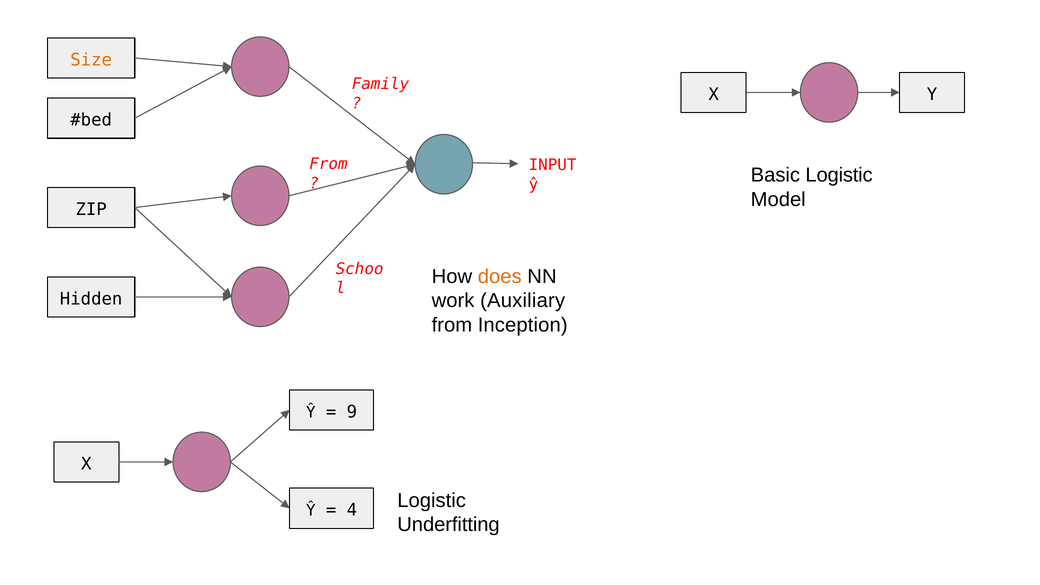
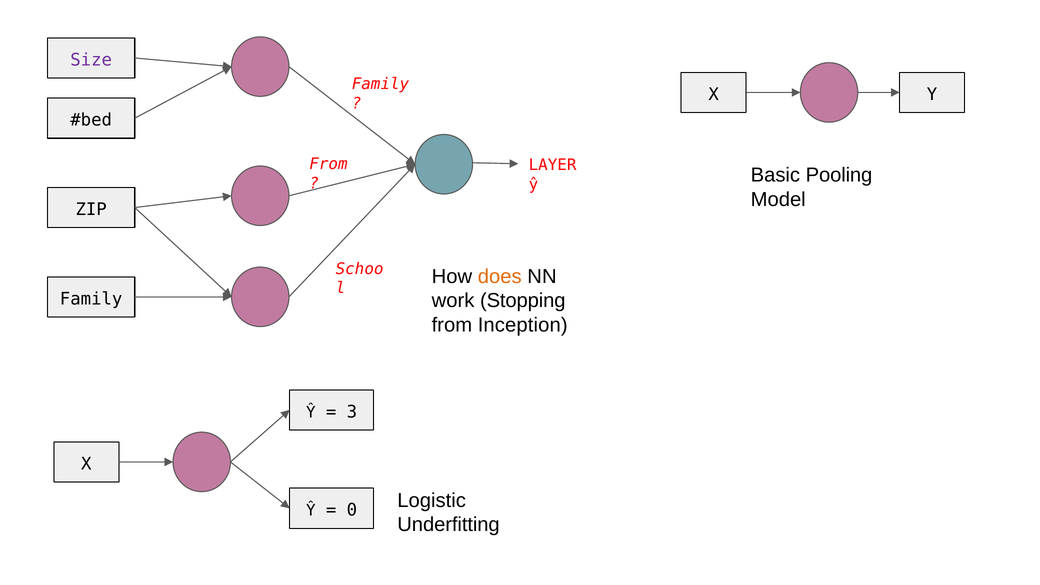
Size colour: orange -> purple
INPUT: INPUT -> LAYER
Basic Logistic: Logistic -> Pooling
Hidden at (91, 299): Hidden -> Family
Auxiliary: Auxiliary -> Stopping
9: 9 -> 3
4: 4 -> 0
